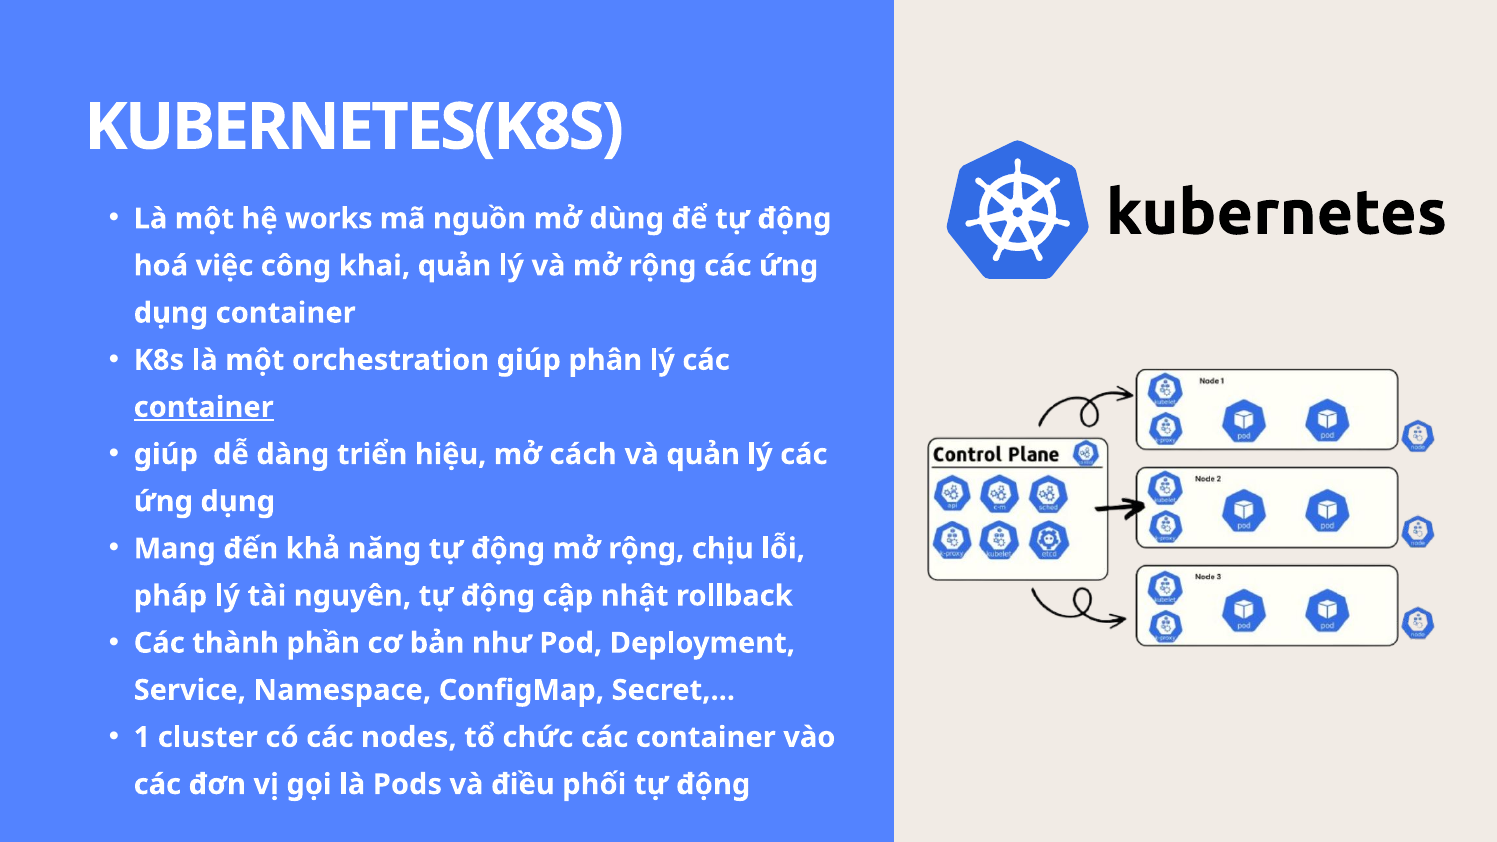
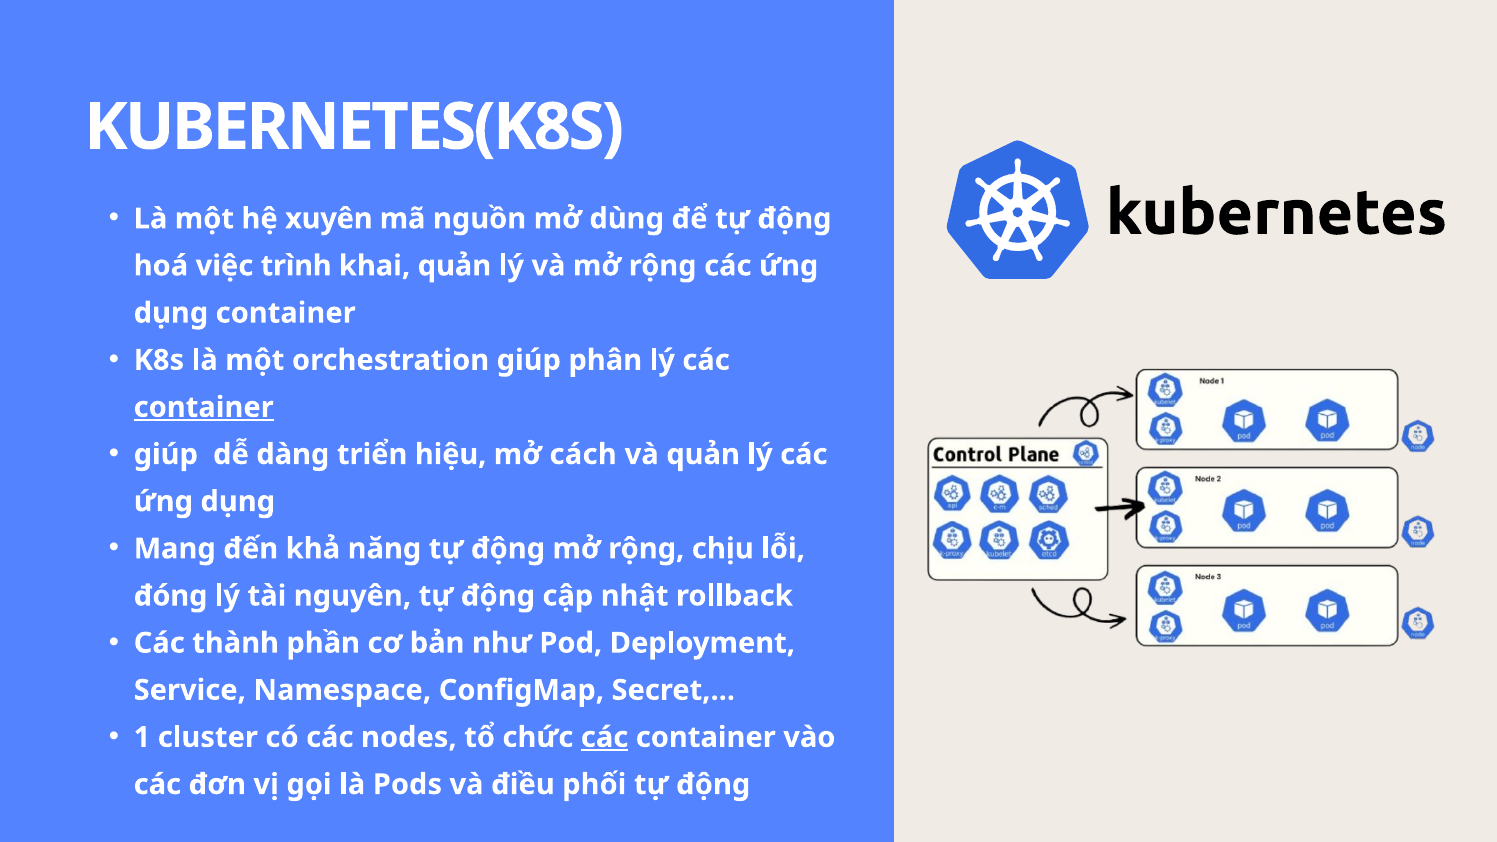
works: works -> xuyên
công: công -> trình
pháp: pháp -> đóng
các at (605, 737) underline: none -> present
